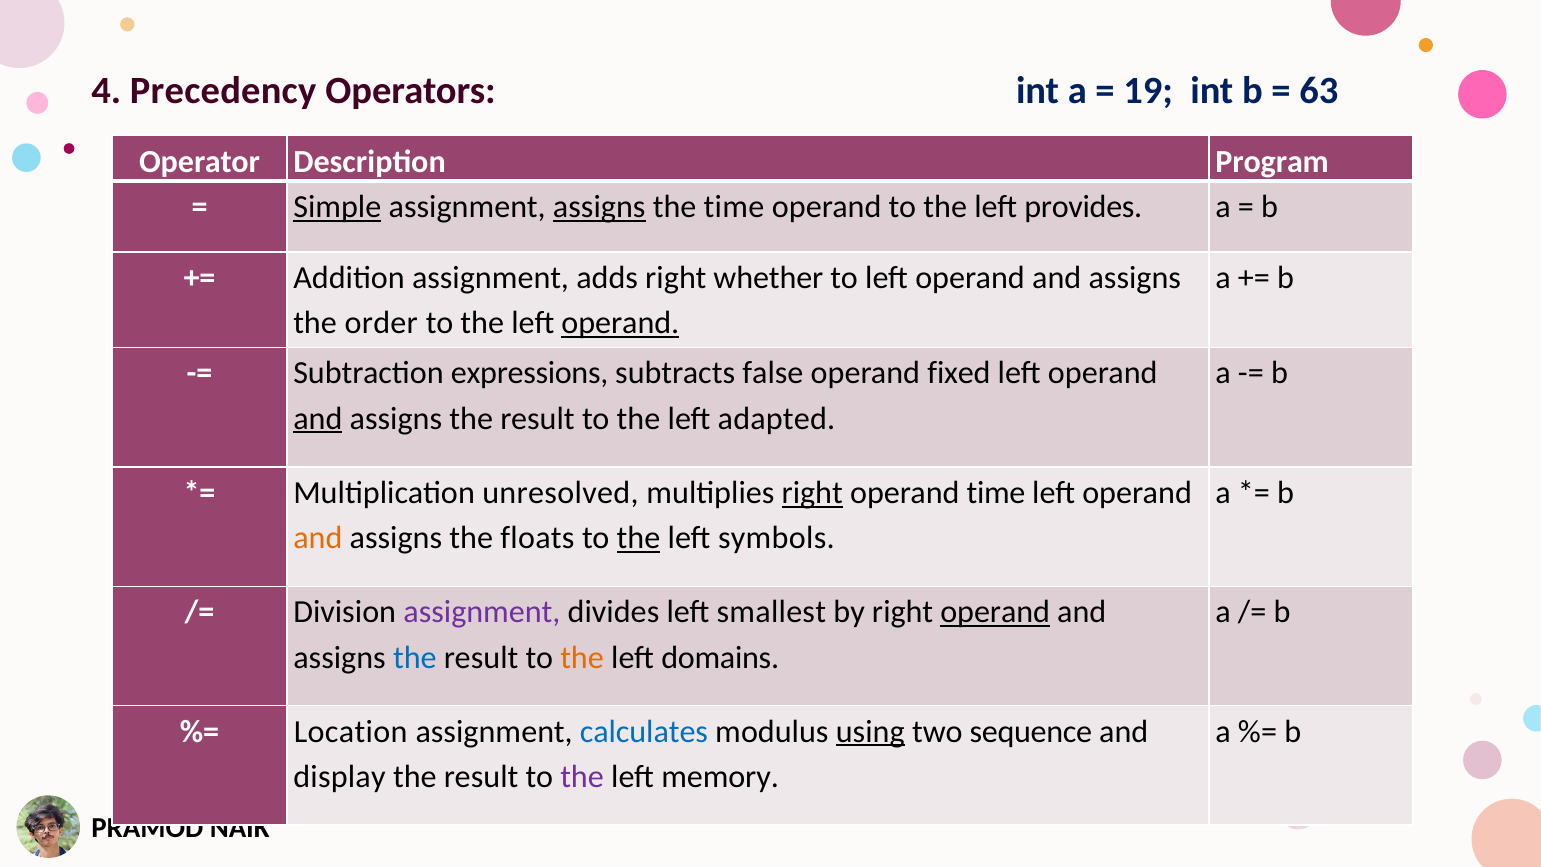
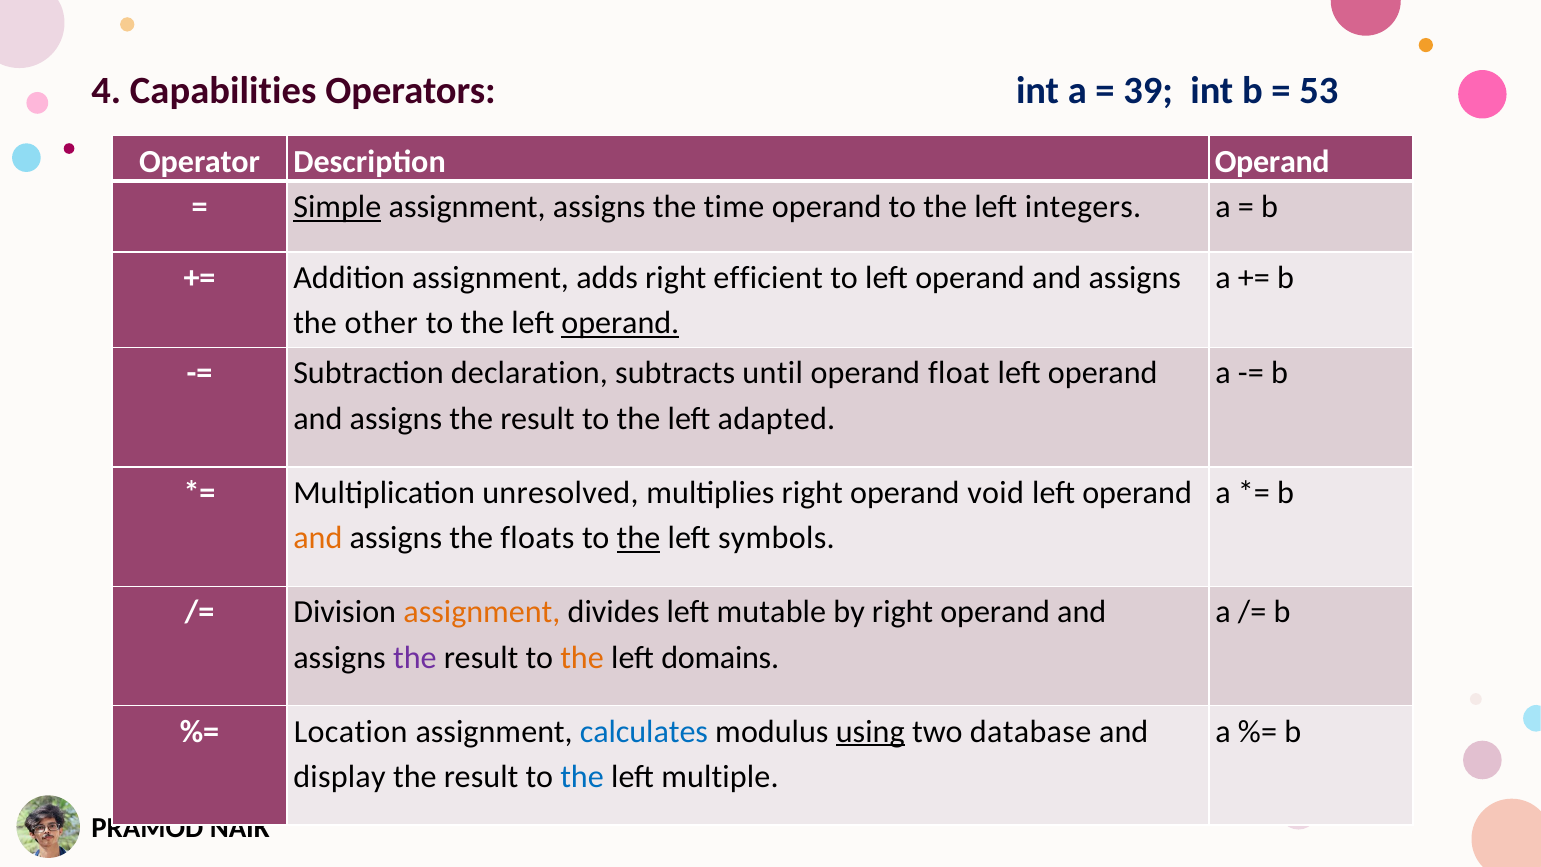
Precedency: Precedency -> Capabilities
19: 19 -> 39
63: 63 -> 53
Description Program: Program -> Operand
assigns at (599, 207) underline: present -> none
provides: provides -> integers
whether: whether -> efficient
order: order -> other
expressions: expressions -> declaration
false: false -> until
fixed: fixed -> float
and at (318, 418) underline: present -> none
right at (812, 493) underline: present -> none
operand time: time -> void
assignment at (482, 612) colour: purple -> orange
smallest: smallest -> mutable
operand at (995, 612) underline: present -> none
the at (415, 657) colour: blue -> purple
sequence: sequence -> database
the at (582, 777) colour: purple -> blue
memory: memory -> multiple
